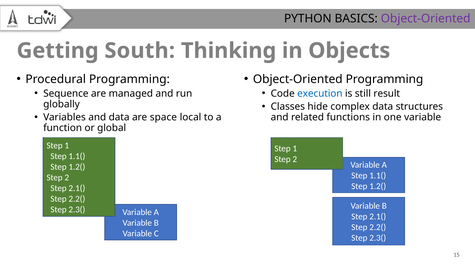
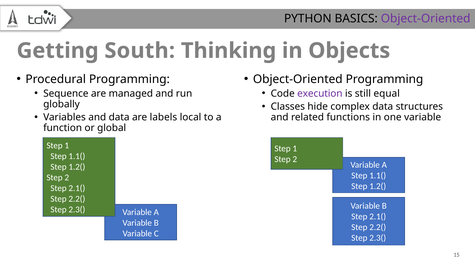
execution colour: blue -> purple
result: result -> equal
space: space -> labels
